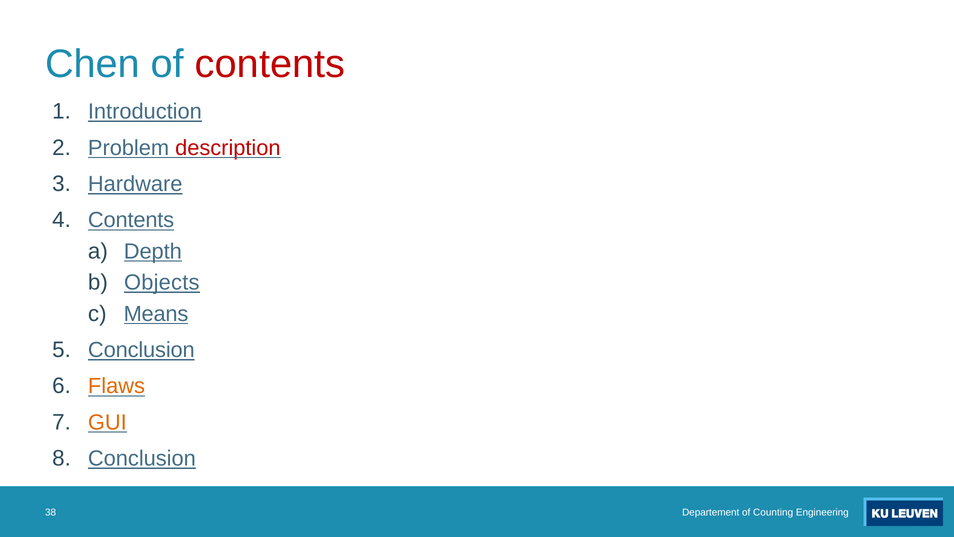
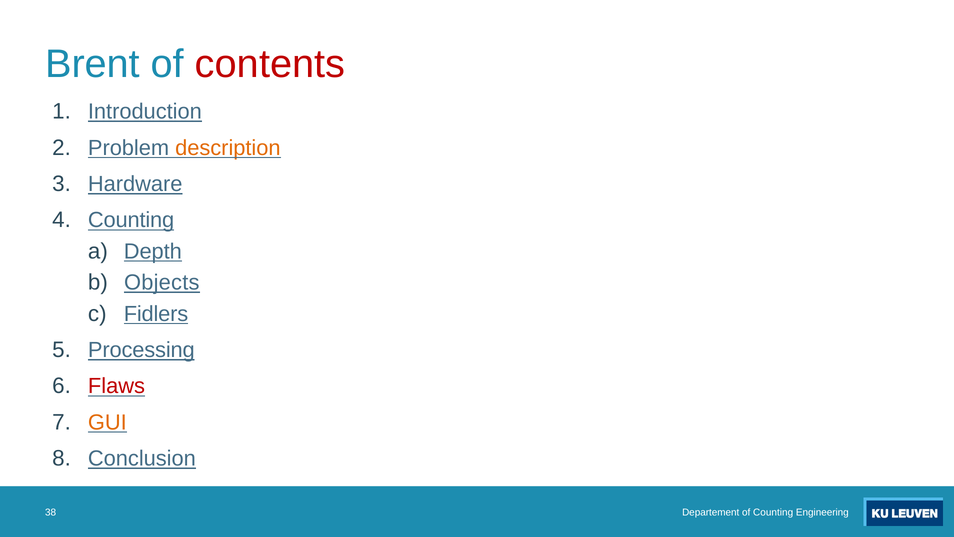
Chen: Chen -> Brent
description colour: red -> orange
Contents at (131, 220): Contents -> Counting
Means: Means -> Fidlers
Conclusion at (141, 350): Conclusion -> Processing
Flaws colour: orange -> red
